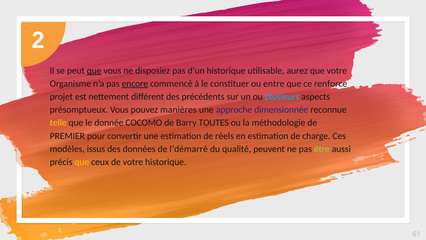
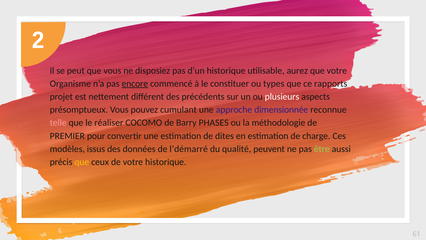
que at (94, 70) underline: present -> none
entre: entre -> types
renforce: renforce -> rapports
plusieurs colour: light blue -> white
manières: manières -> cumulant
telle colour: yellow -> pink
donnée: donnée -> réaliser
TOUTES: TOUTES -> PHASES
réels: réels -> dites
